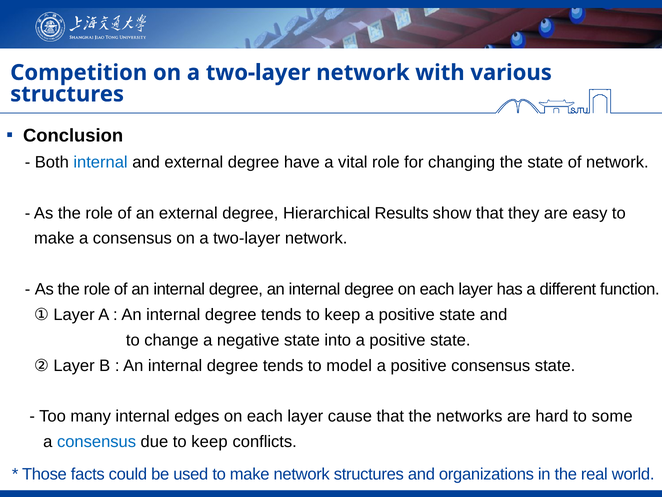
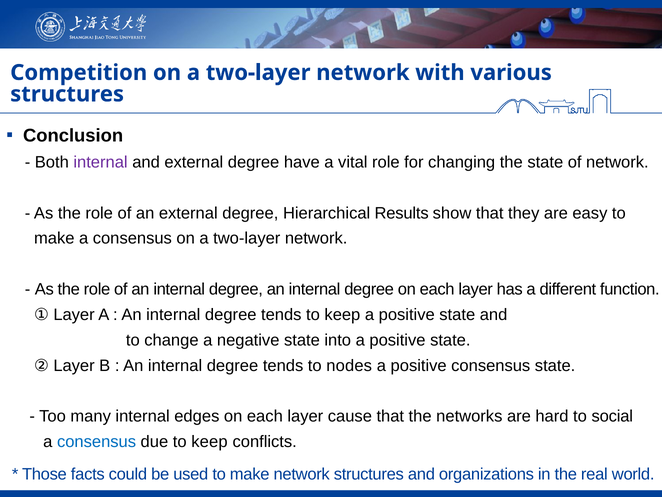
internal at (101, 162) colour: blue -> purple
model: model -> nodes
some: some -> social
